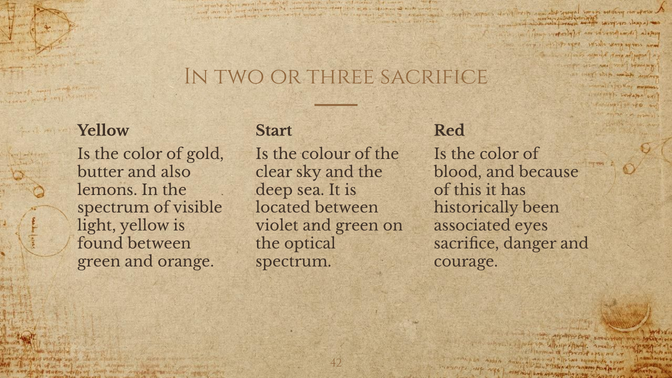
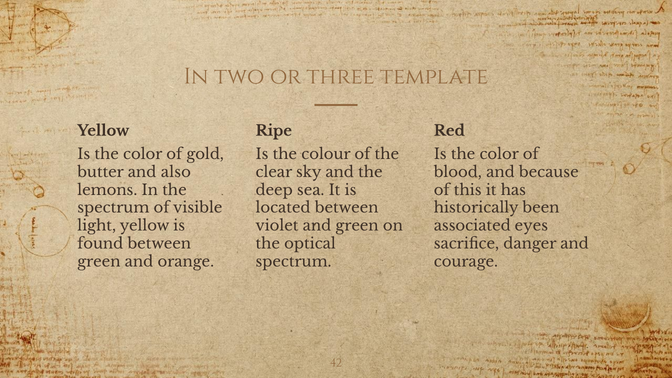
three sacrifice: sacrifice -> template
Start: Start -> Ripe
